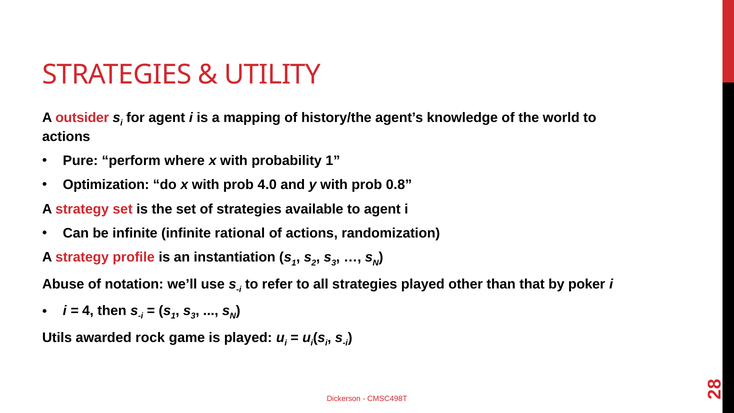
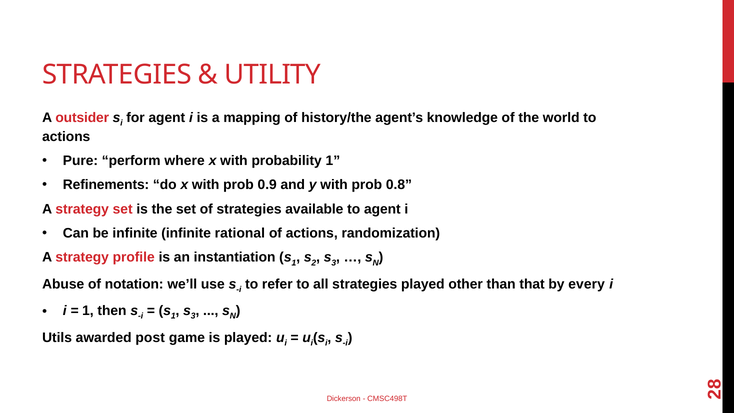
Optimization: Optimization -> Refinements
4.0: 4.0 -> 0.9
poker: poker -> every
4 at (88, 311): 4 -> 1
rock: rock -> post
